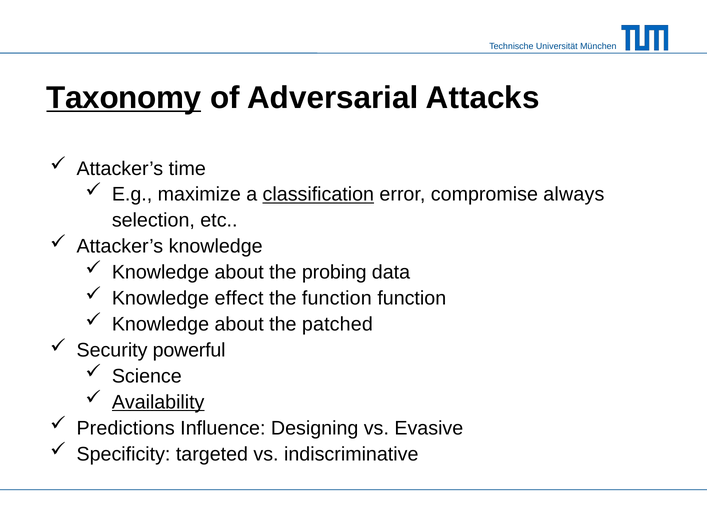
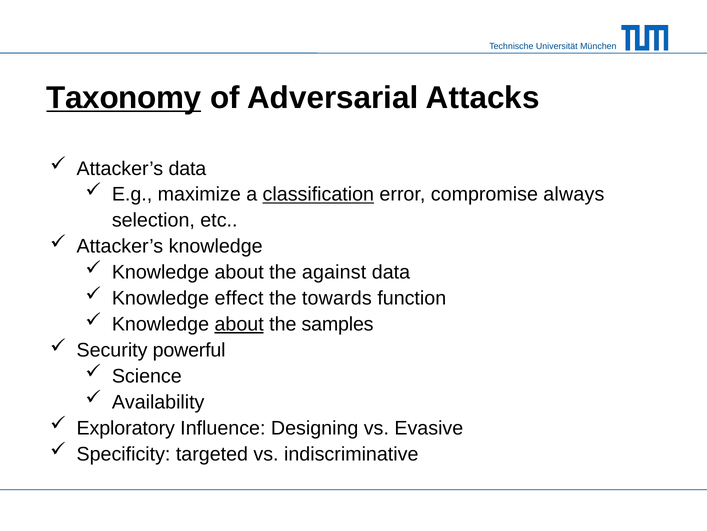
Attacker’s time: time -> data
probing: probing -> against
the function: function -> towards
about at (239, 324) underline: none -> present
patched: patched -> samples
Availability underline: present -> none
Predictions: Predictions -> Exploratory
